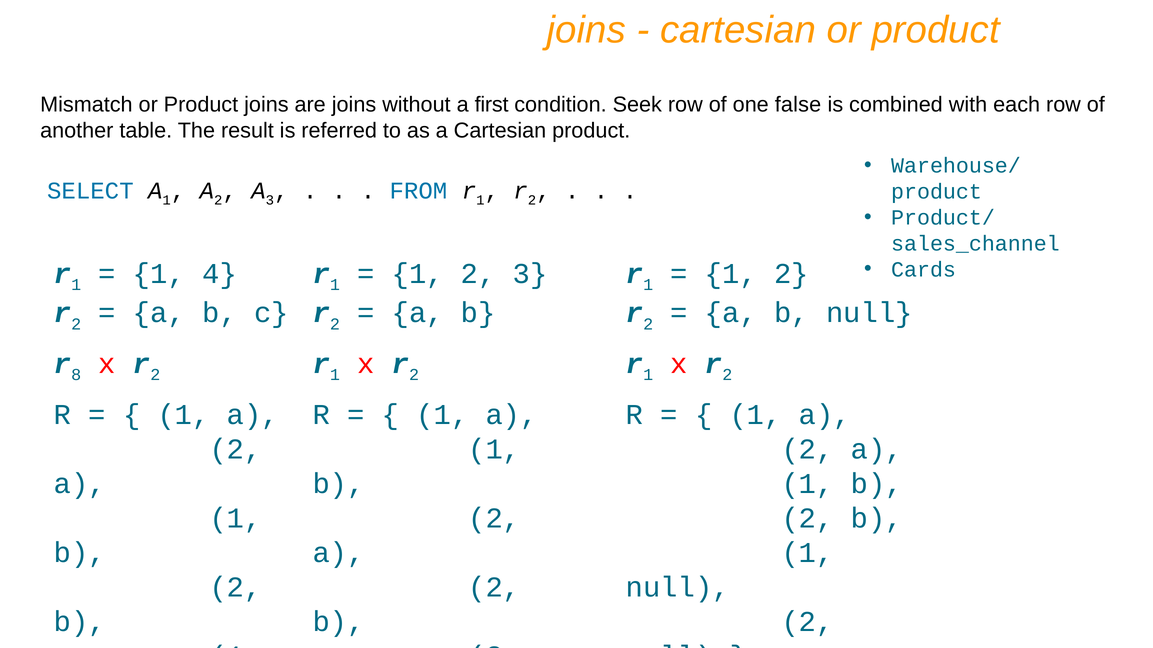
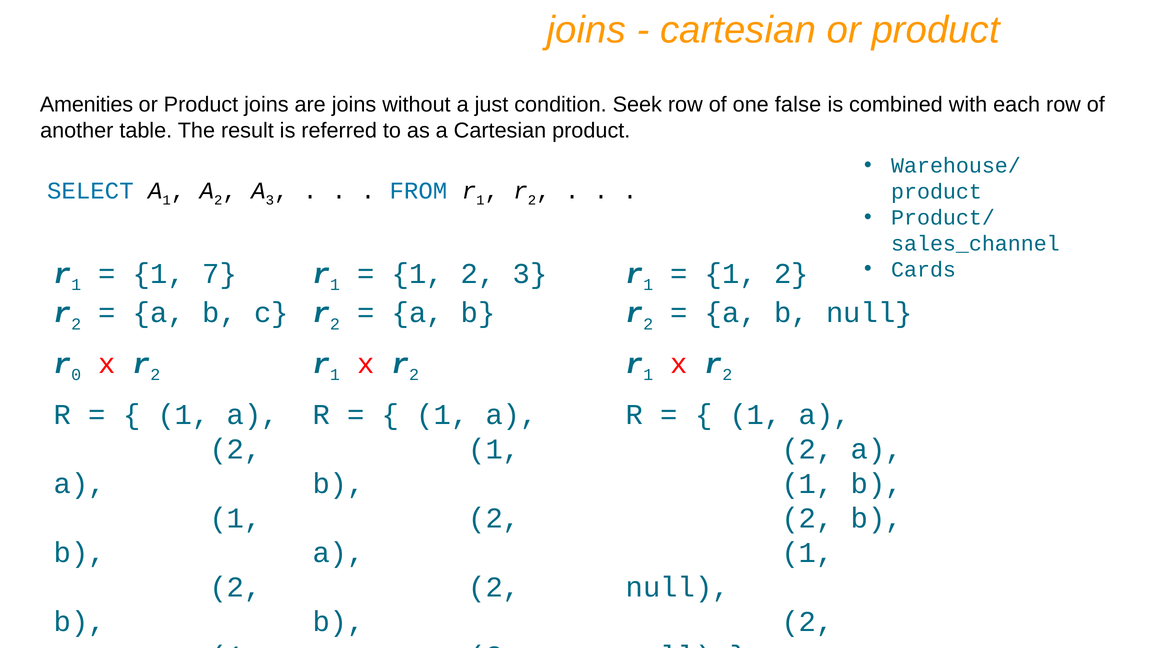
Mismatch: Mismatch -> Amenities
first: first -> just
1 4: 4 -> 7
8: 8 -> 0
